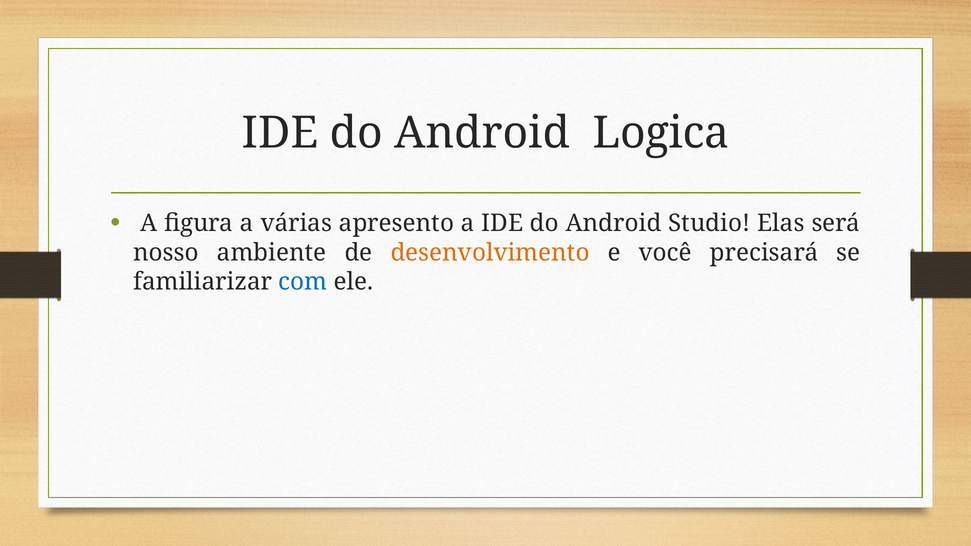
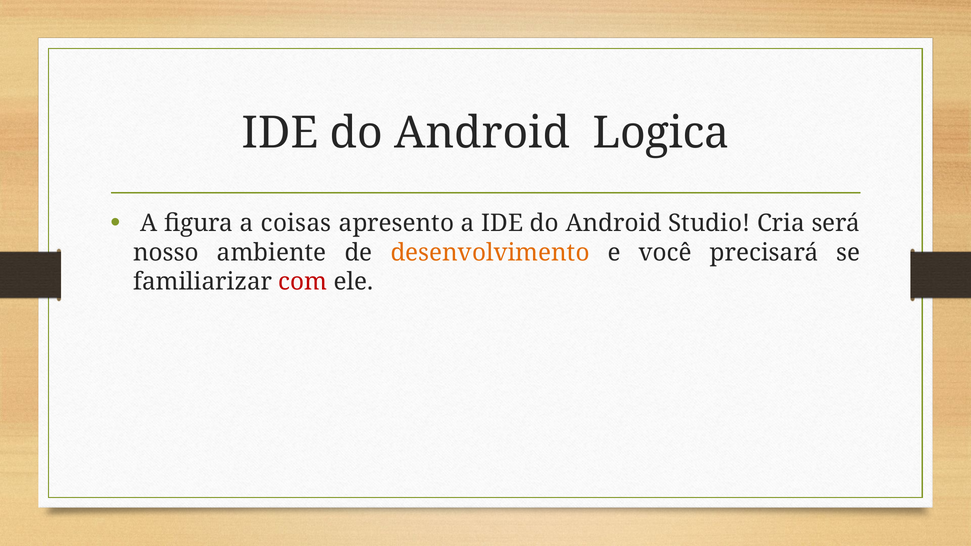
várias: várias -> coisas
Elas: Elas -> Cria
com colour: blue -> red
